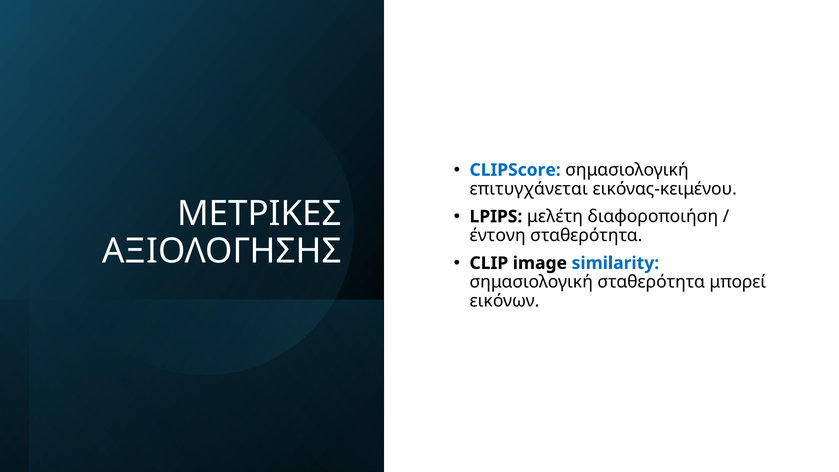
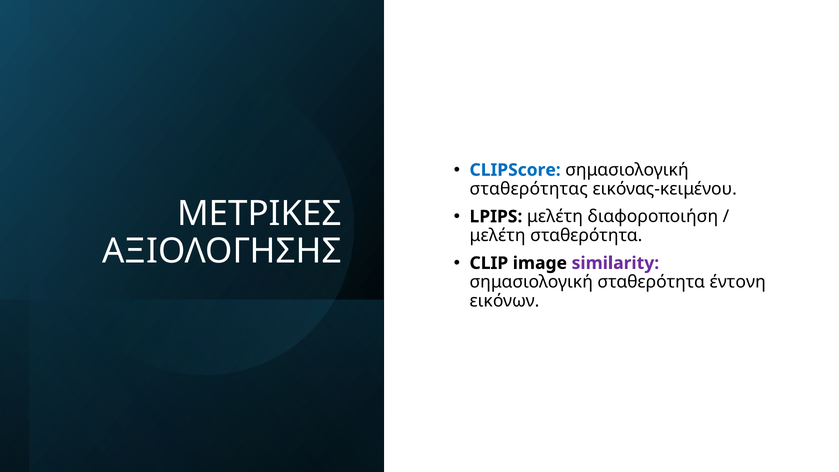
επιτυγχάνεται: επιτυγχάνεται -> σταθερότητας
έντονη at (498, 235): έντονη -> μελέτη
similarity colour: blue -> purple
μπορεί: μπορεί -> έντονη
